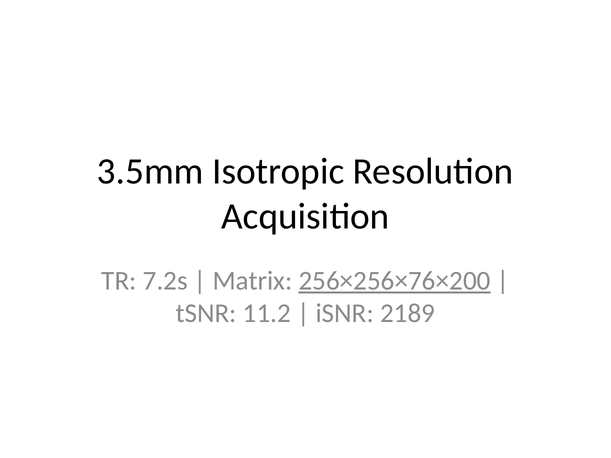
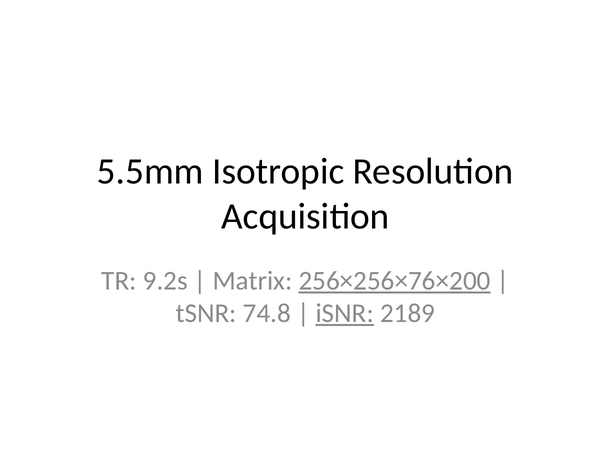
3.5mm: 3.5mm -> 5.5mm
7.2s: 7.2s -> 9.2s
11.2: 11.2 -> 74.8
iSNR underline: none -> present
